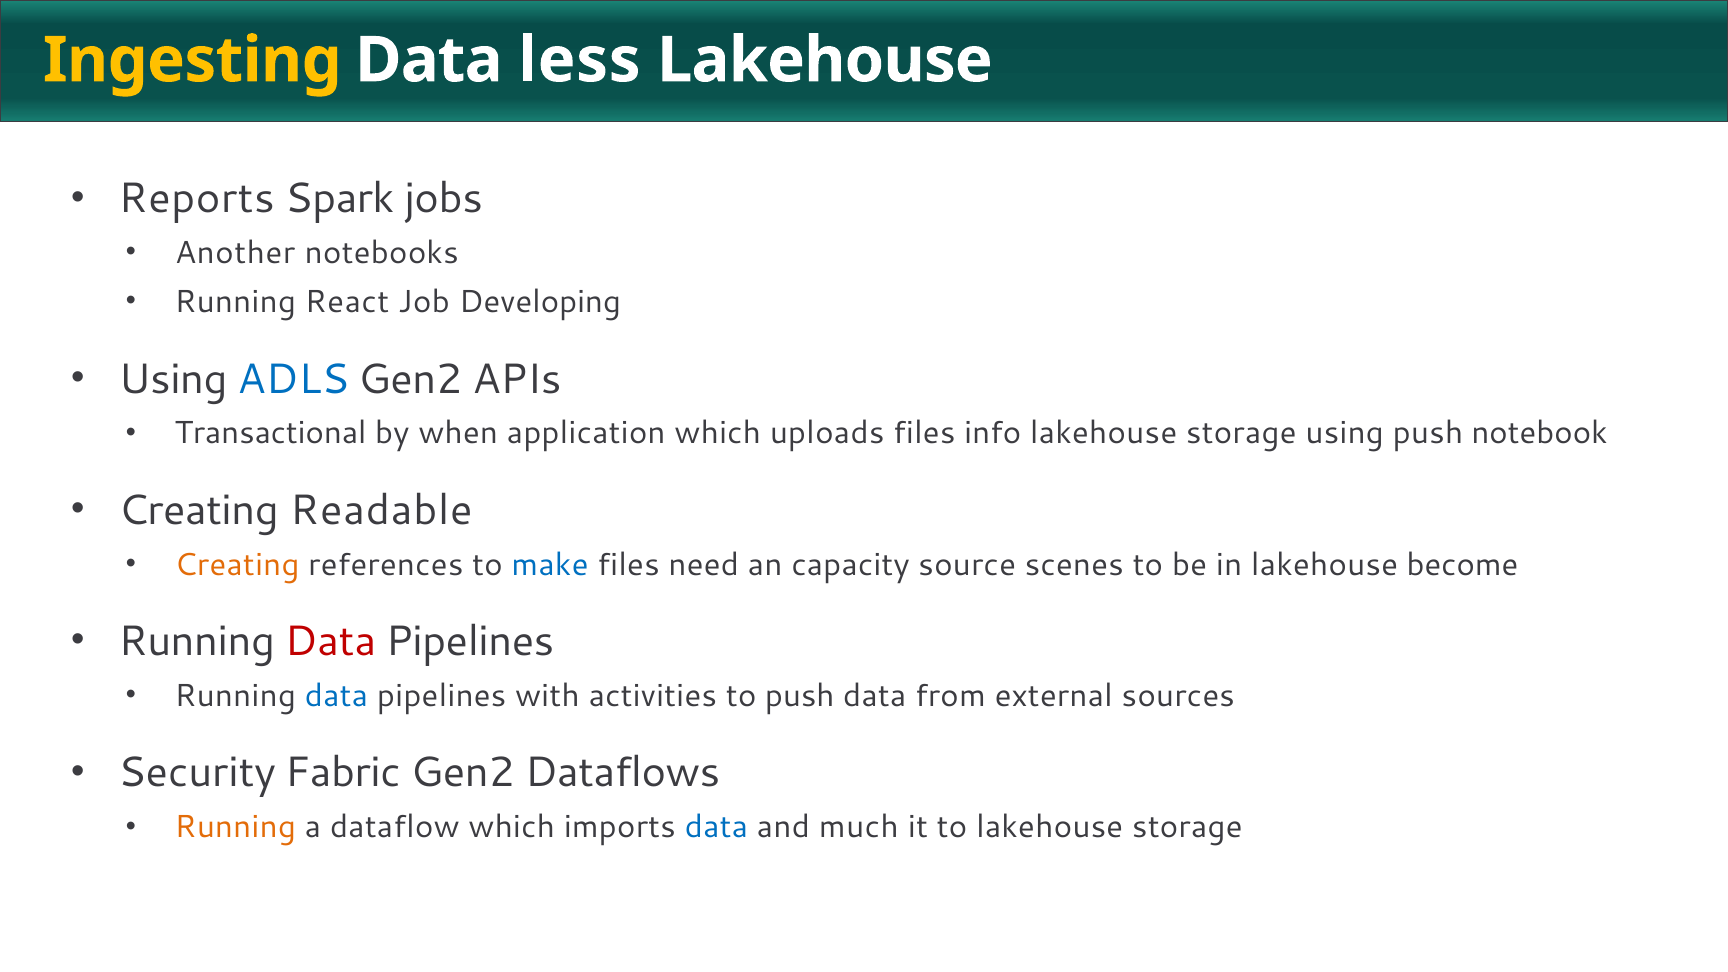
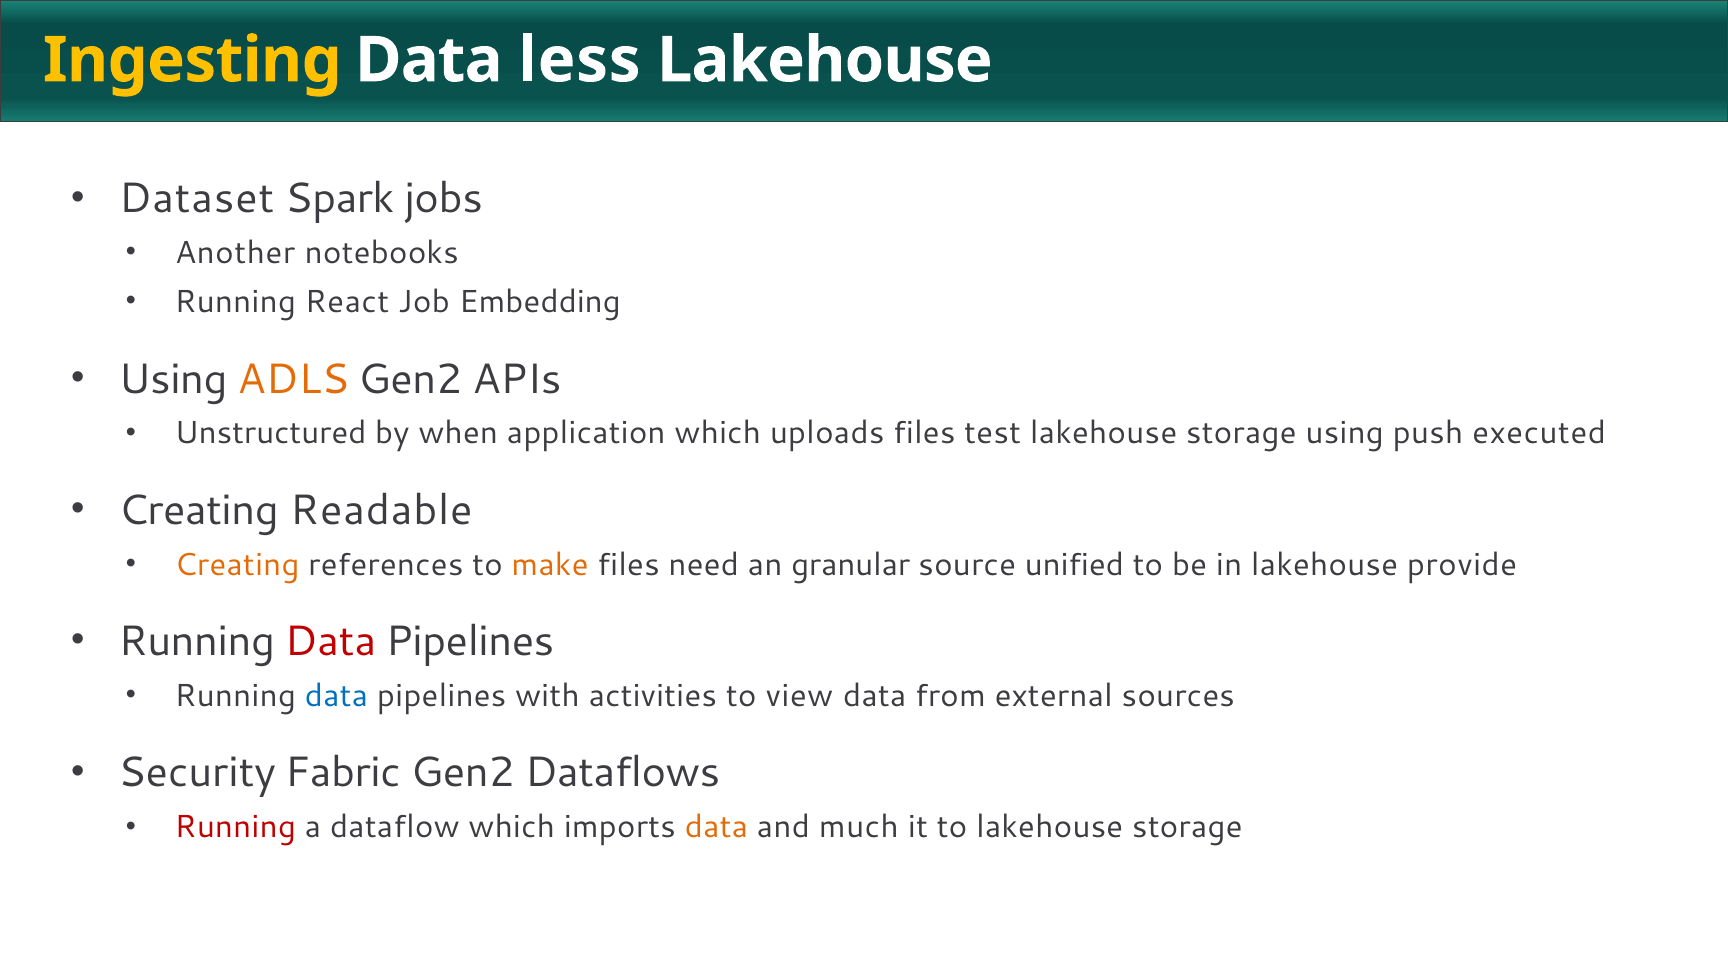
Reports: Reports -> Dataset
Developing: Developing -> Embedding
ADLS colour: blue -> orange
Transactional: Transactional -> Unstructured
info: info -> test
notebook: notebook -> executed
make colour: blue -> orange
capacity: capacity -> granular
scenes: scenes -> unified
become: become -> provide
to push: push -> view
Running at (235, 827) colour: orange -> red
data at (716, 827) colour: blue -> orange
